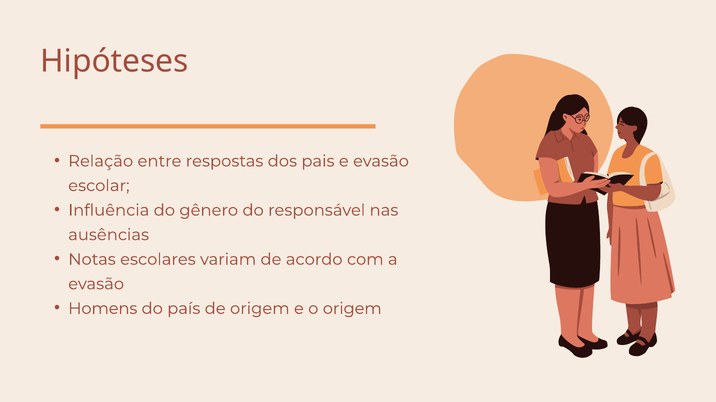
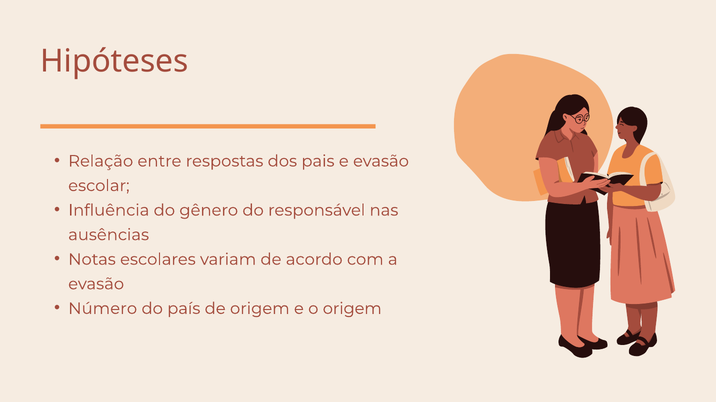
Homens: Homens -> Número
